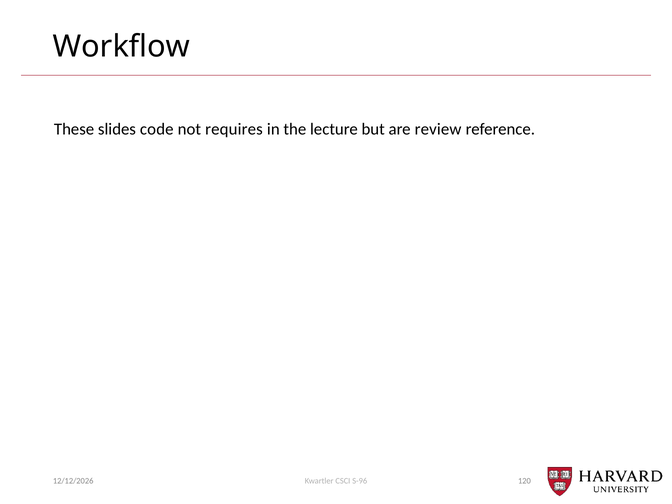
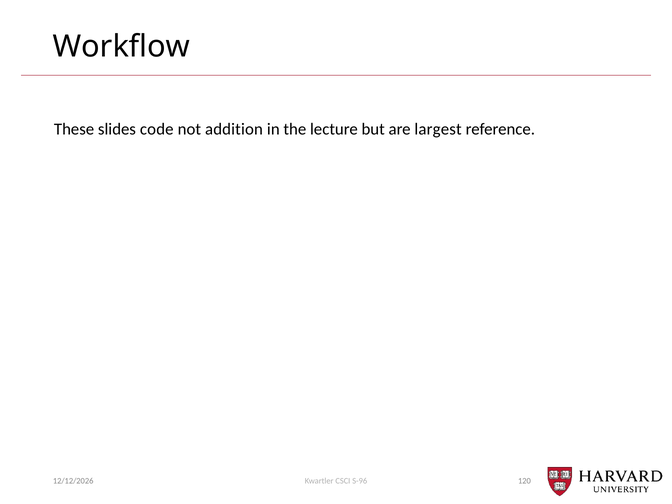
requires: requires -> addition
review: review -> largest
